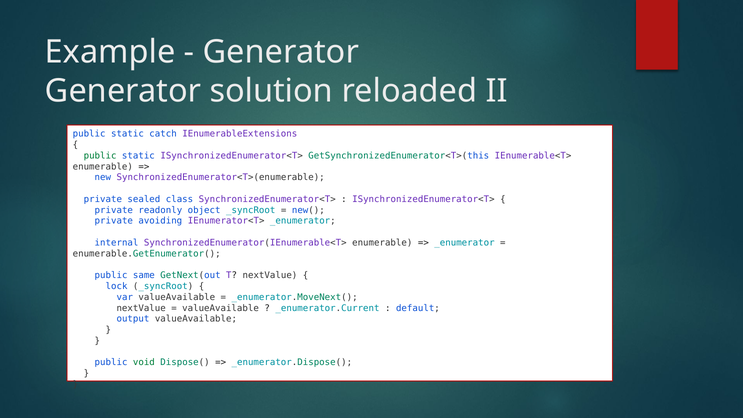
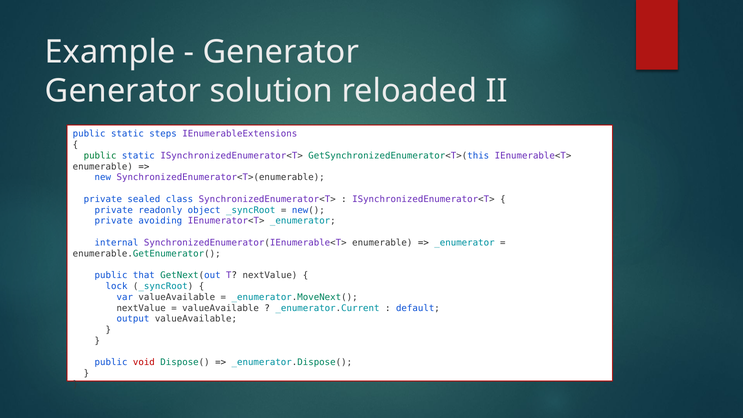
catch: catch -> steps
same: same -> that
void colour: green -> red
